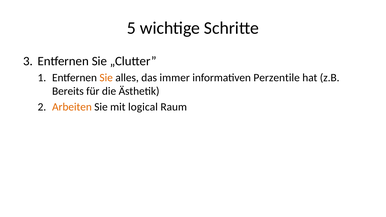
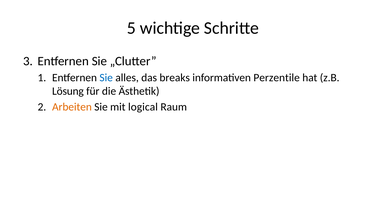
Sie at (106, 78) colour: orange -> blue
immer: immer -> breaks
Bereits: Bereits -> Lösung
